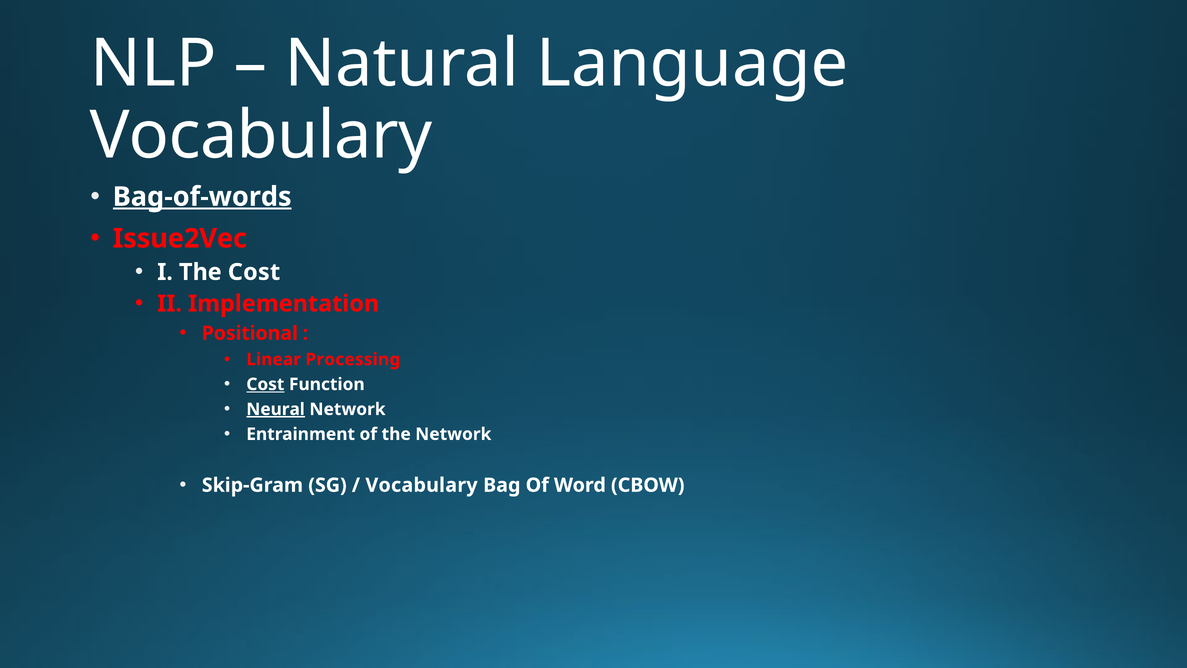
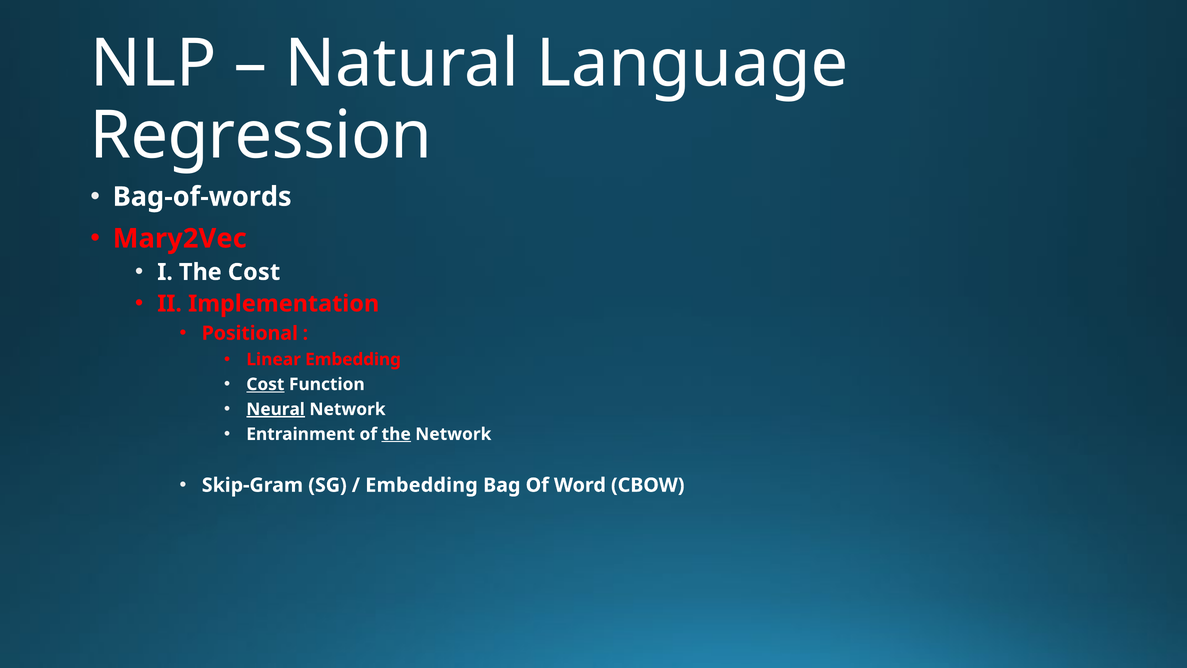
Vocabulary at (261, 136): Vocabulary -> Regression
Bag-of-words underline: present -> none
Issue2Vec: Issue2Vec -> Mary2Vec
Linear Processing: Processing -> Embedding
the at (396, 434) underline: none -> present
Vocabulary at (422, 485): Vocabulary -> Embedding
